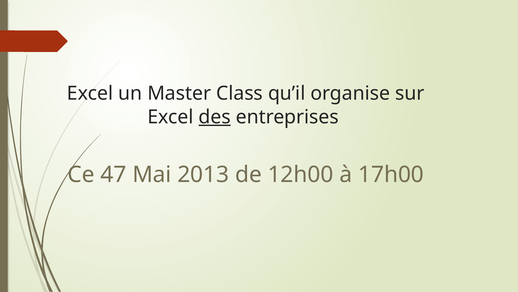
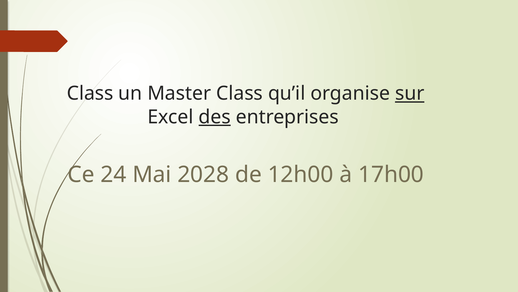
Excel at (90, 93): Excel -> Class
sur underline: none -> present
47: 47 -> 24
2013: 2013 -> 2028
